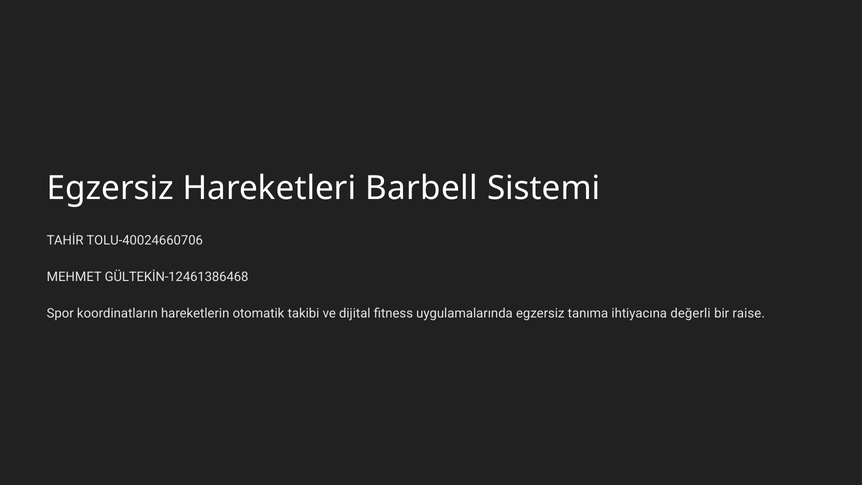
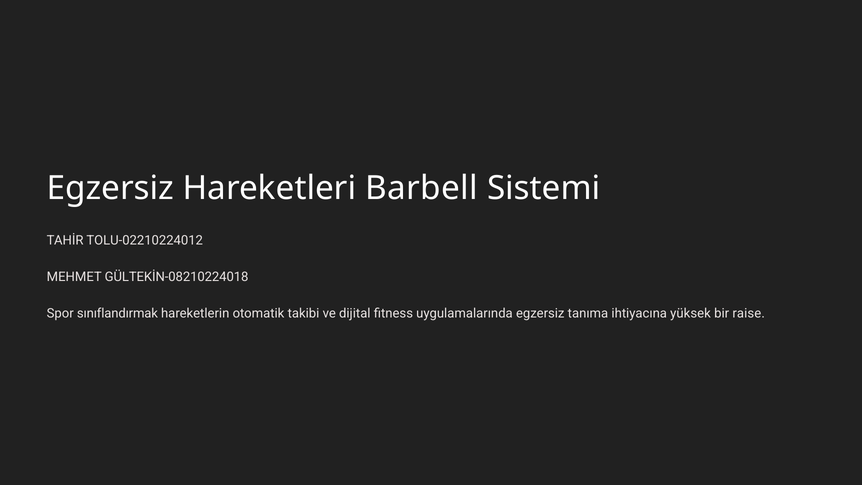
TOLU-40024660706: TOLU-40024660706 -> TOLU-02210224012
GÜLTEKİN-12461386468: GÜLTEKİN-12461386468 -> GÜLTEKİN-08210224018
koordinatların: koordinatların -> sınıflandırmak
değerli: değerli -> yüksek
